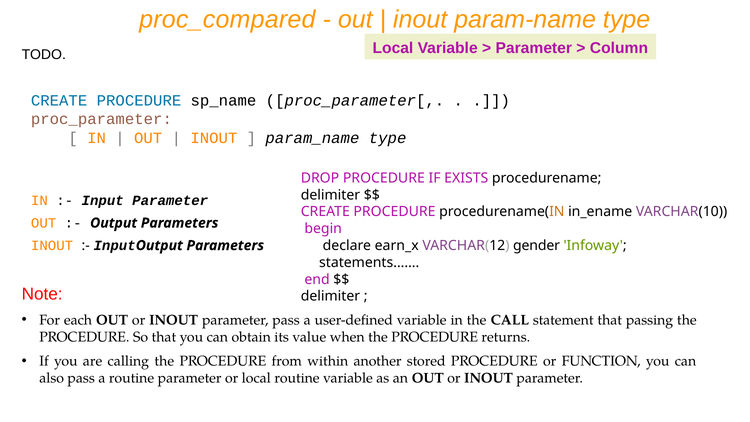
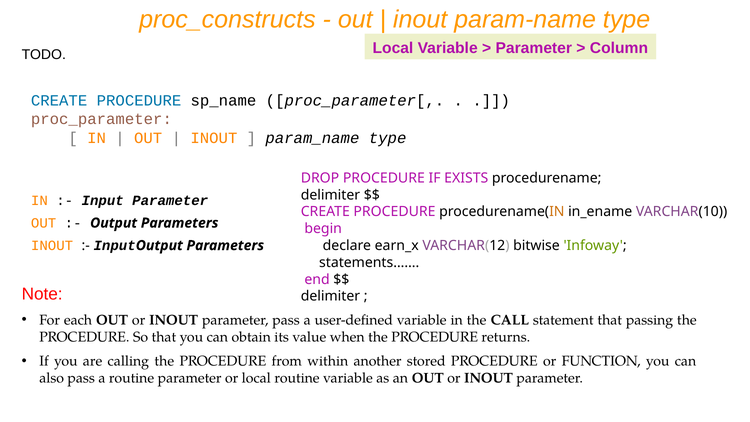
proc_compared: proc_compared -> proc_constructs
gender: gender -> bitwise
